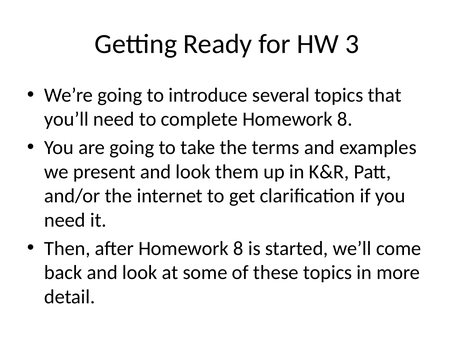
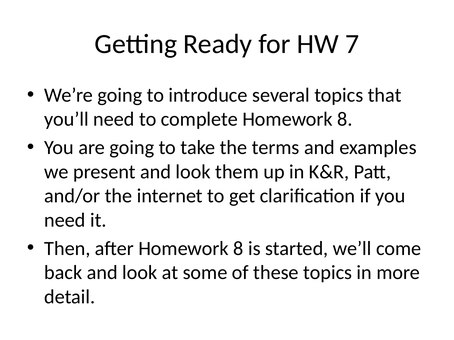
3: 3 -> 7
